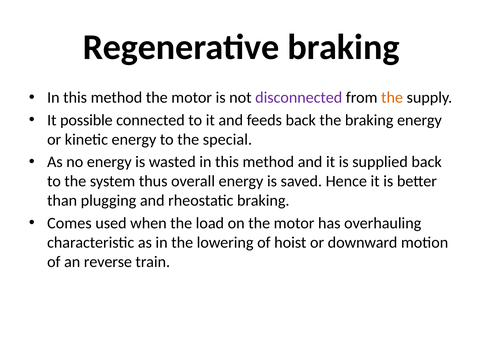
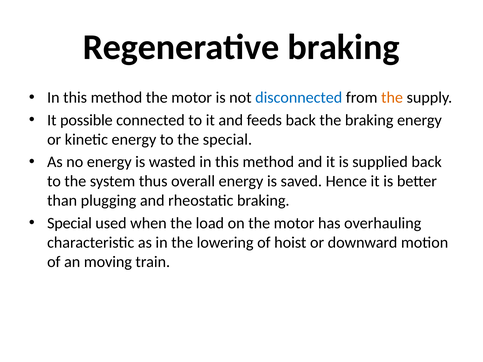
disconnected colour: purple -> blue
Comes at (69, 223): Comes -> Special
reverse: reverse -> moving
